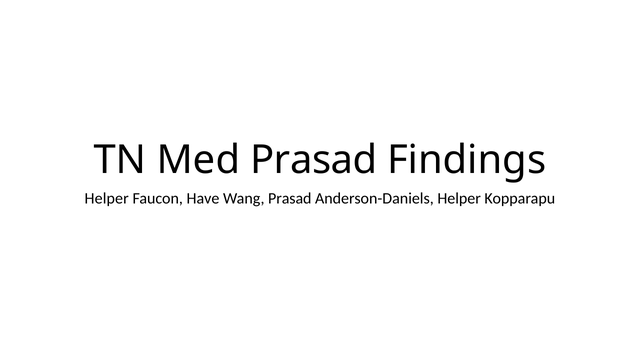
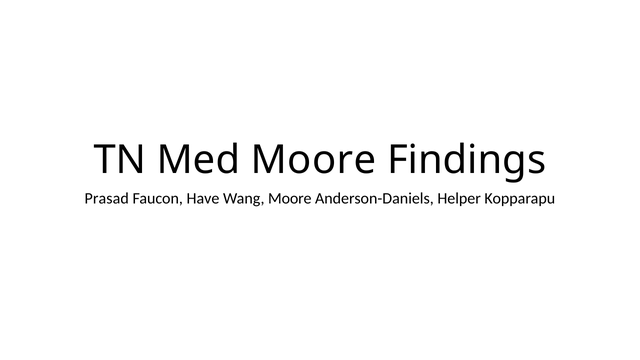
Med Prasad: Prasad -> Moore
Helper at (107, 198): Helper -> Prasad
Wang Prasad: Prasad -> Moore
